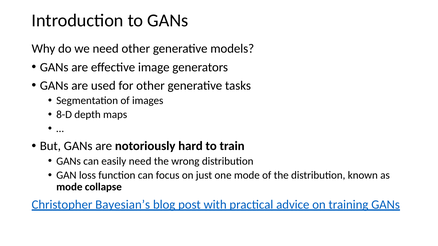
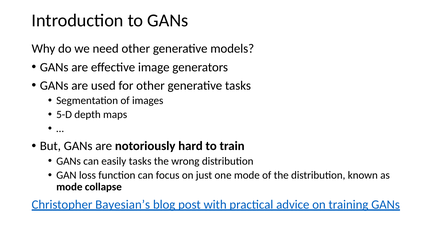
8-D: 8-D -> 5-D
easily need: need -> tasks
